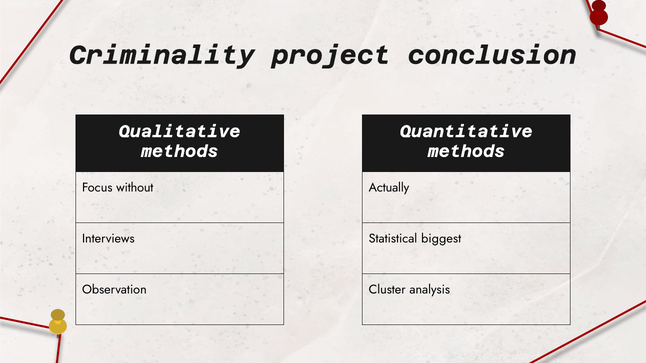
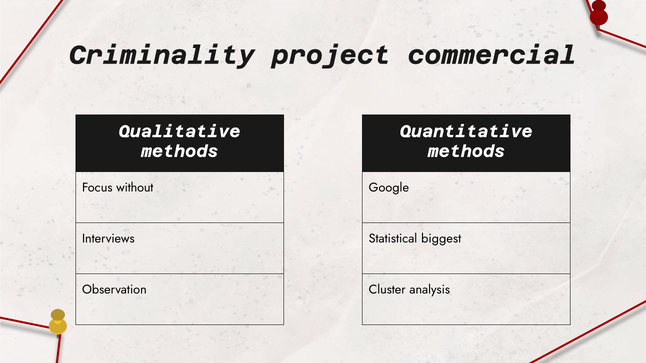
conclusion: conclusion -> commercial
Actually: Actually -> Google
